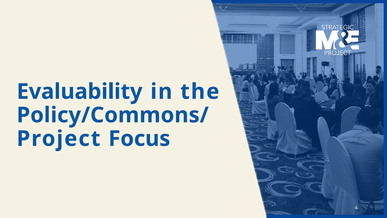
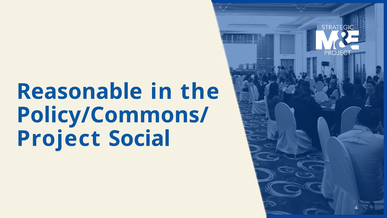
Evaluability: Evaluability -> Reasonable
Focus: Focus -> Social
